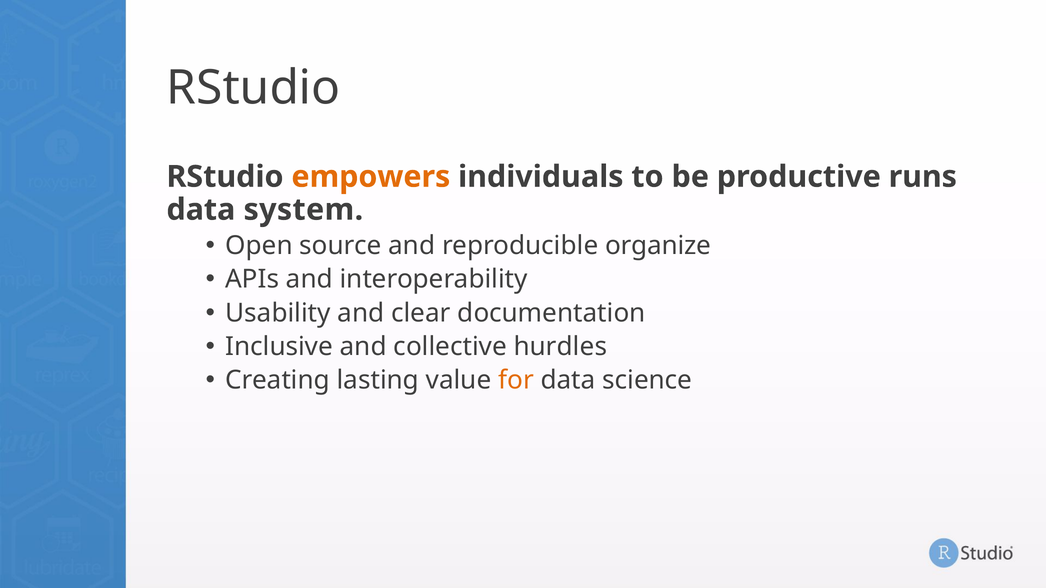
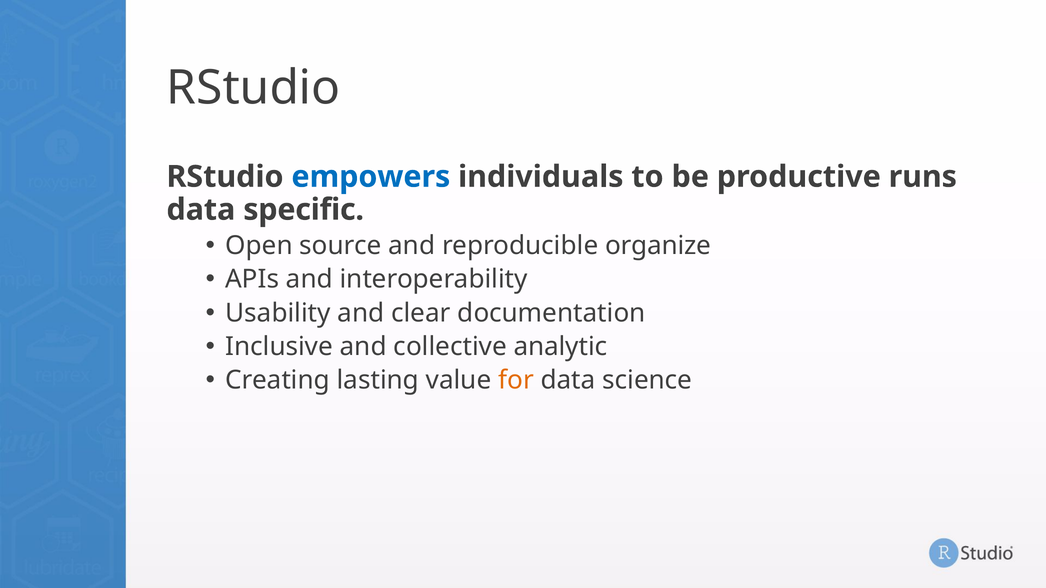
empowers colour: orange -> blue
system: system -> specific
hurdles: hurdles -> analytic
